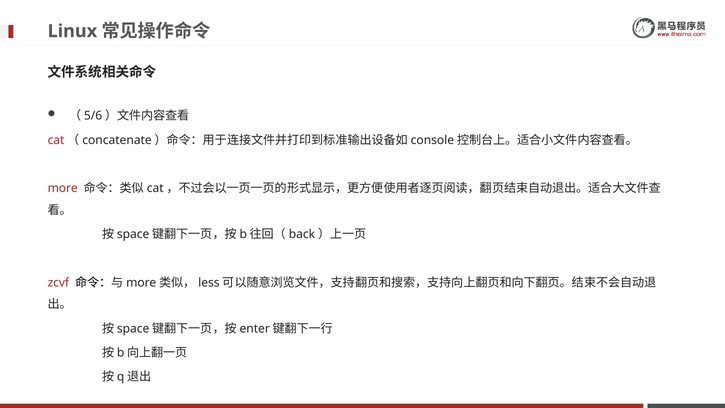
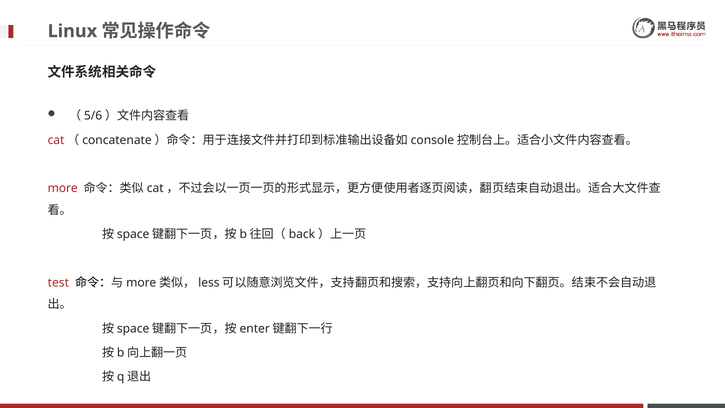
zcvf: zcvf -> test
